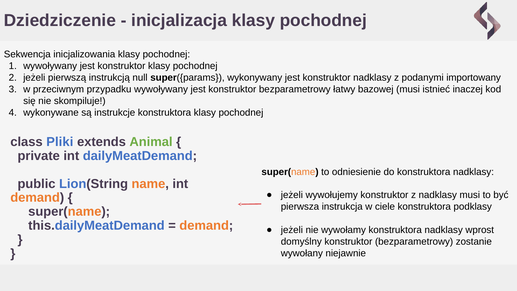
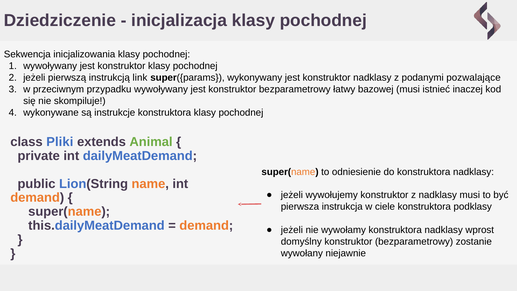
null: null -> link
importowany: importowany -> pozwalające
